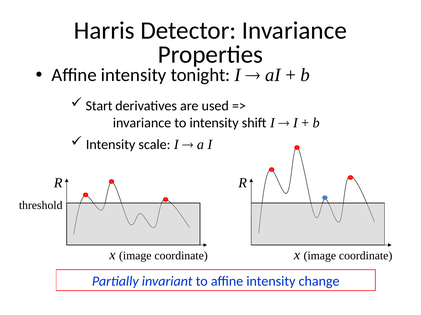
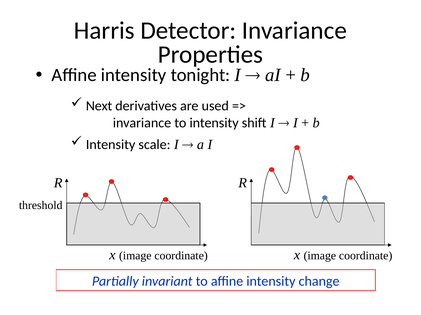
Start: Start -> Next
